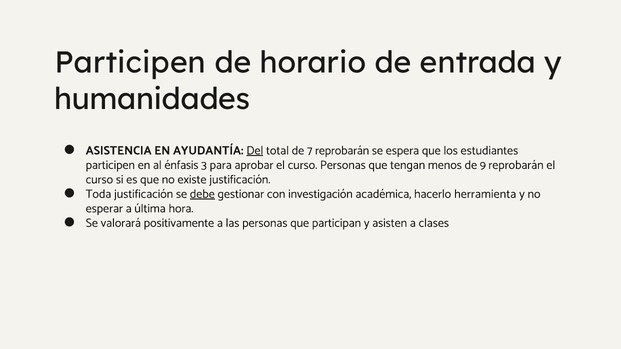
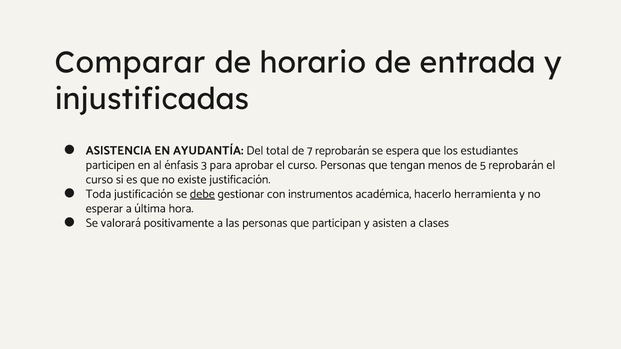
Participen at (130, 63): Participen -> Comparar
humanidades: humanidades -> injustificadas
Del underline: present -> none
9: 9 -> 5
investigación: investigación -> instrumentos
